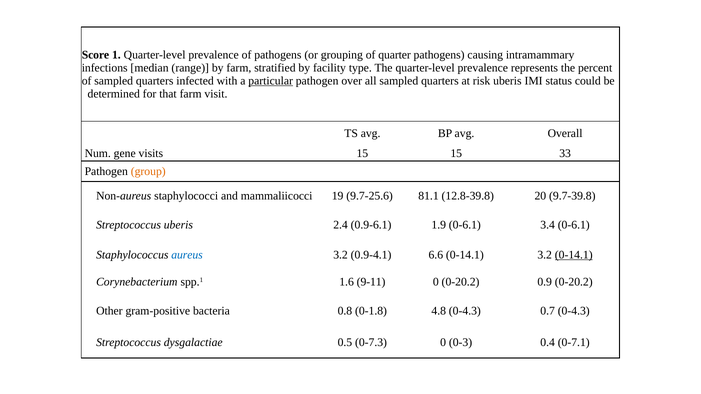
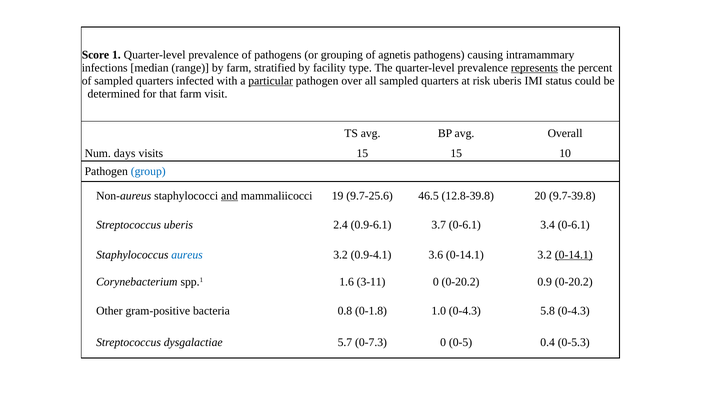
quarter: quarter -> agnetis
represents underline: none -> present
gene: gene -> days
33: 33 -> 10
group colour: orange -> blue
and underline: none -> present
81.1: 81.1 -> 46.5
1.9: 1.9 -> 3.7
6.6: 6.6 -> 3.6
9-11: 9-11 -> 3-11
4.8: 4.8 -> 1.0
0.7: 0.7 -> 5.8
0.5: 0.5 -> 5.7
0-3: 0-3 -> 0-5
0-7.1: 0-7.1 -> 0-5.3
